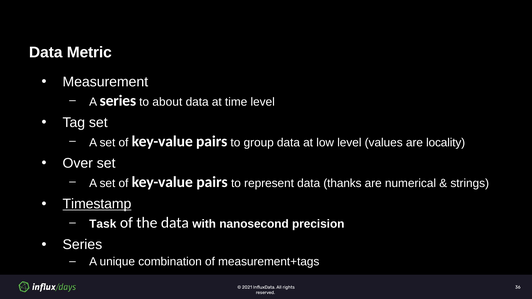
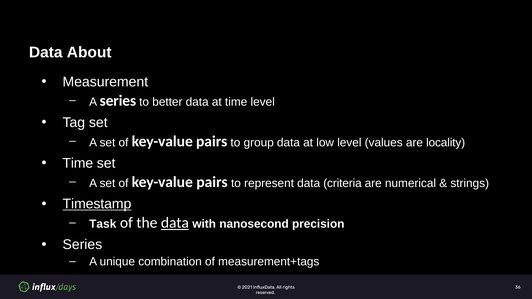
Metric: Metric -> About
about: about -> better
Over at (78, 163): Over -> Time
thanks: thanks -> criteria
data at (175, 223) underline: none -> present
